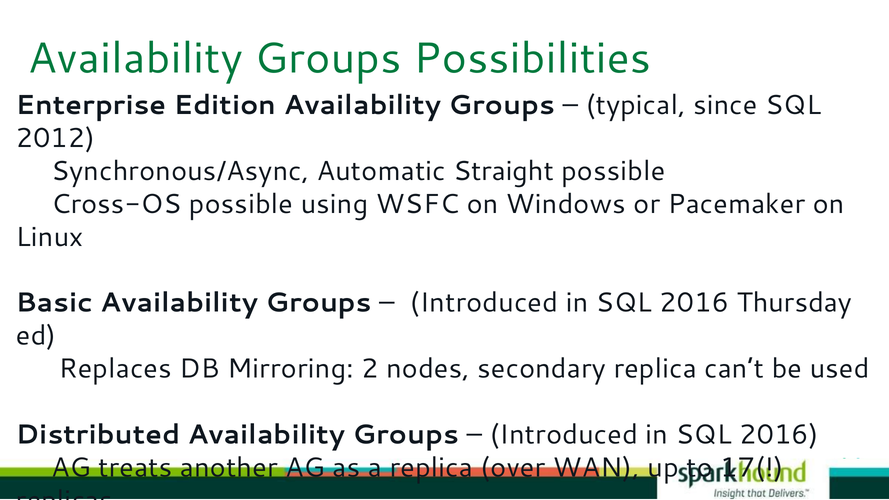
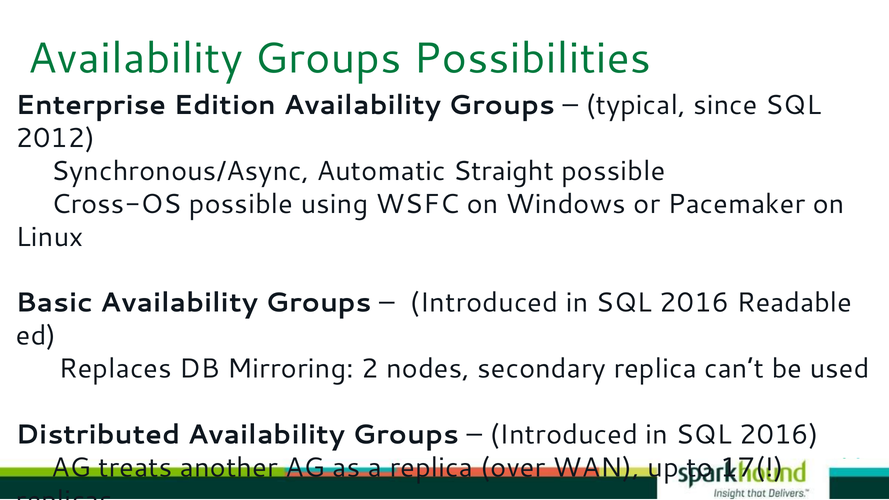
Thursday: Thursday -> Readable
